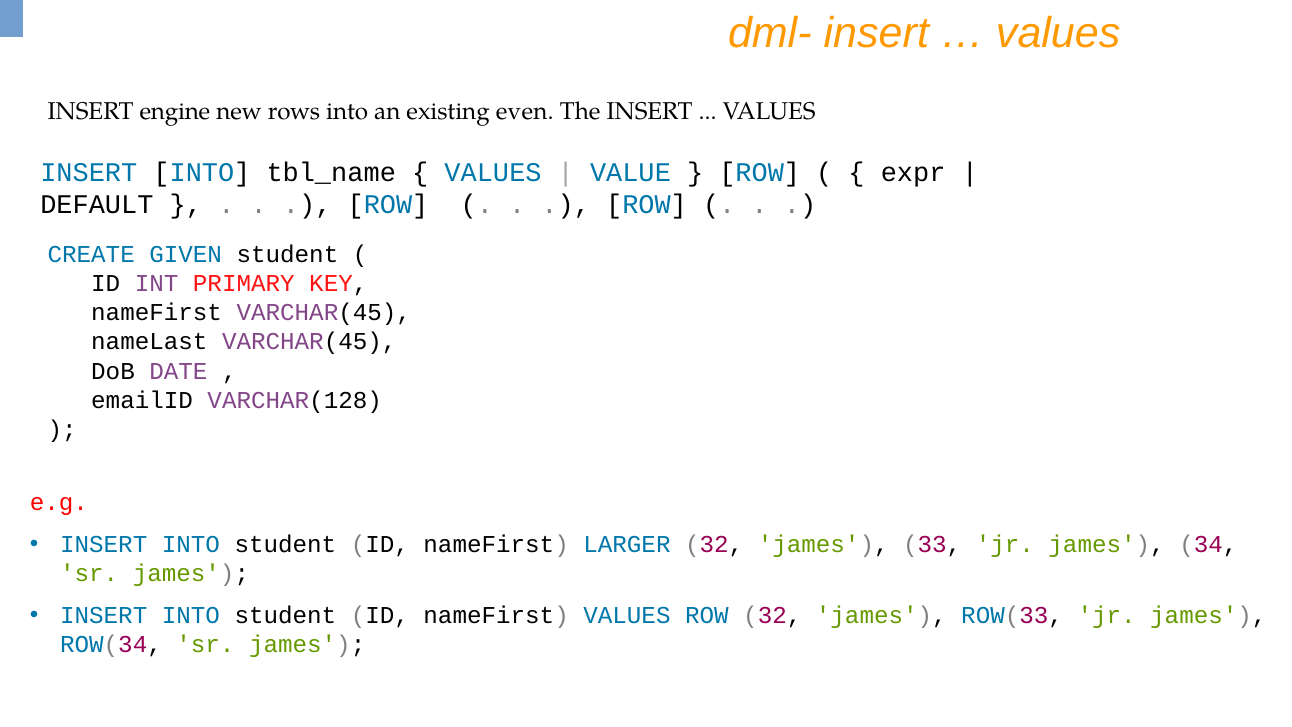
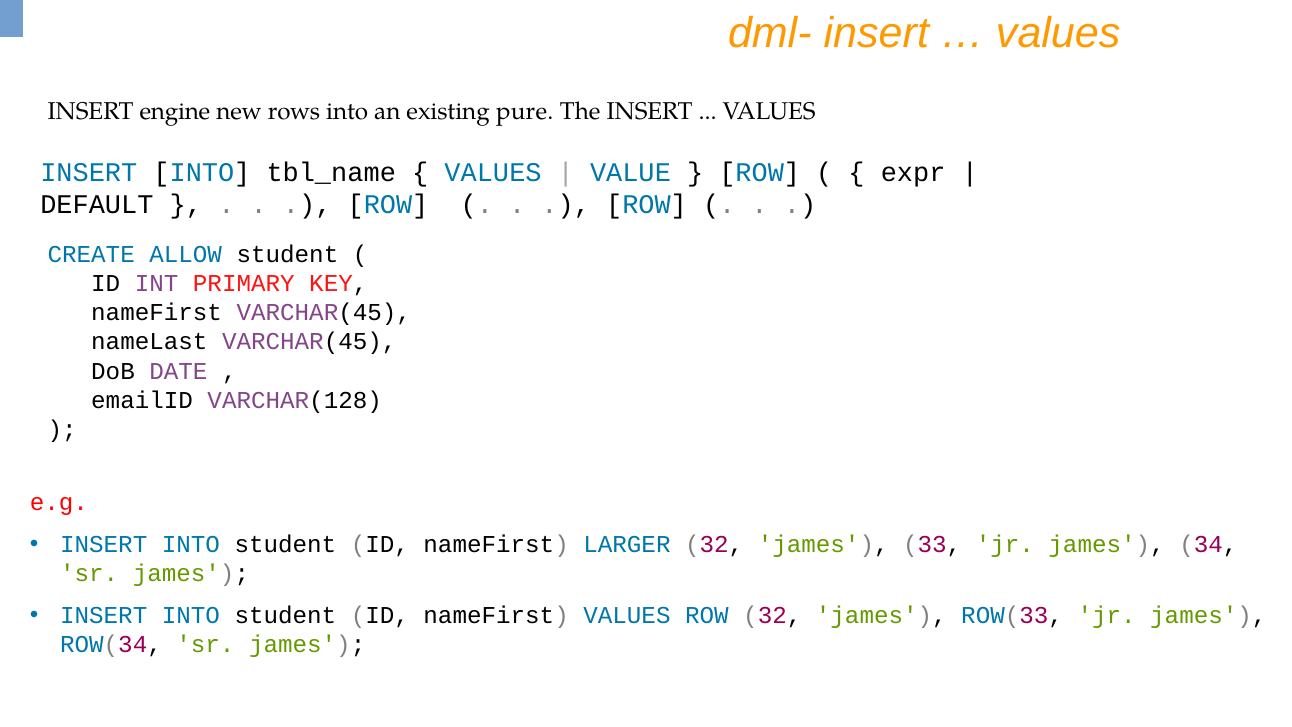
even: even -> pure
GIVEN: GIVEN -> ALLOW
